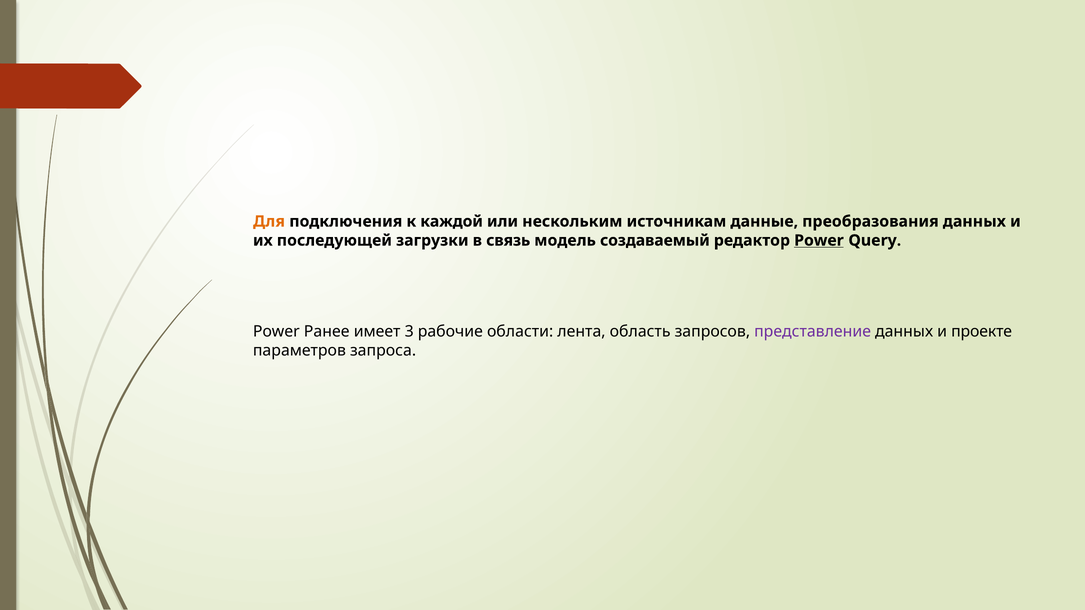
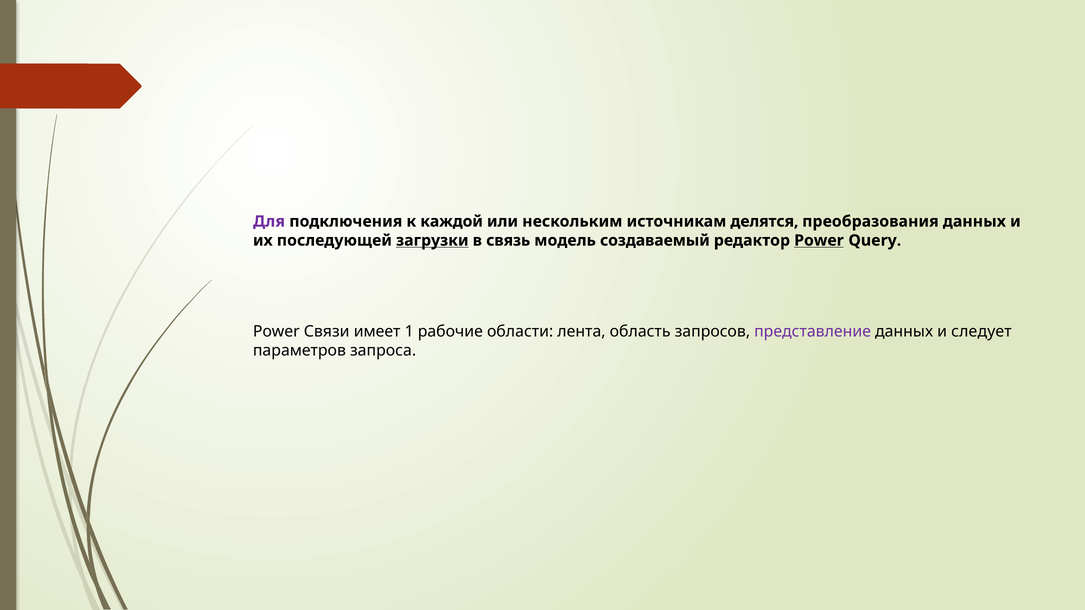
Для colour: orange -> purple
данные: данные -> делятся
загрузки underline: none -> present
Ранее: Ранее -> Связи
3: 3 -> 1
проекте: проекте -> следует
